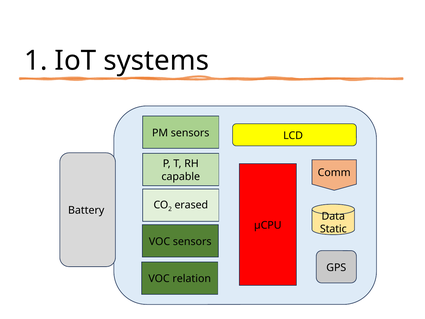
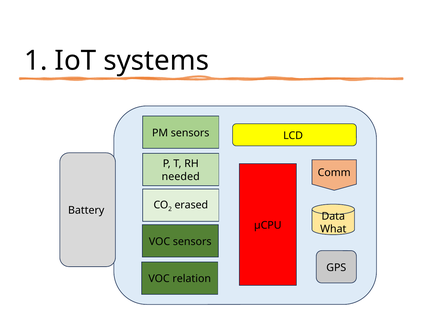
capable: capable -> needed
Static: Static -> What
